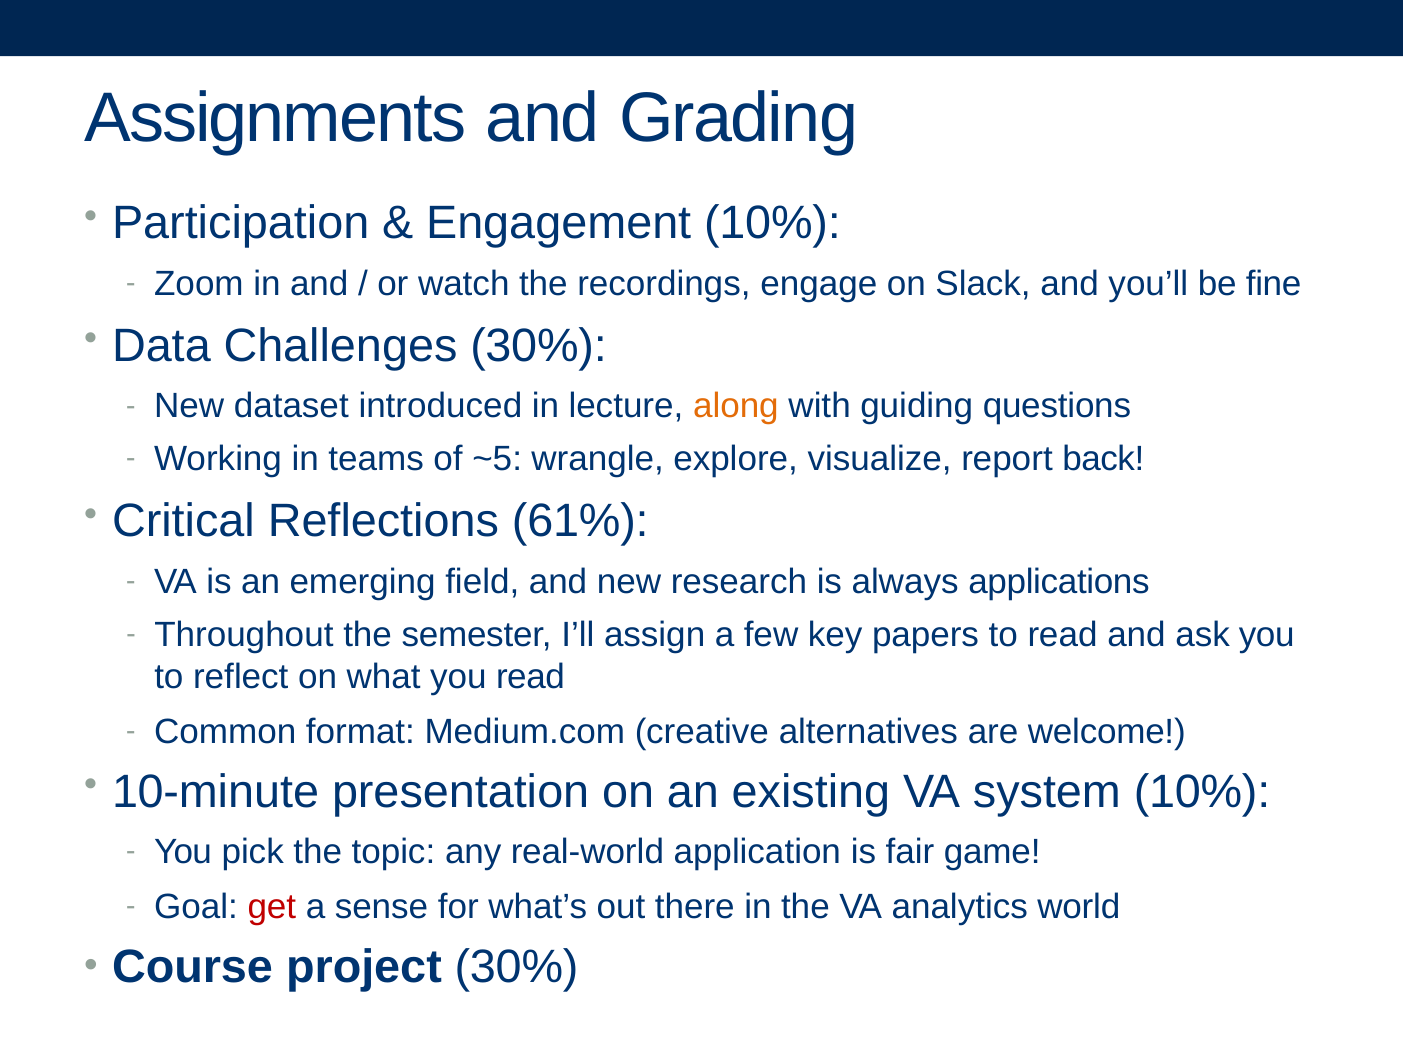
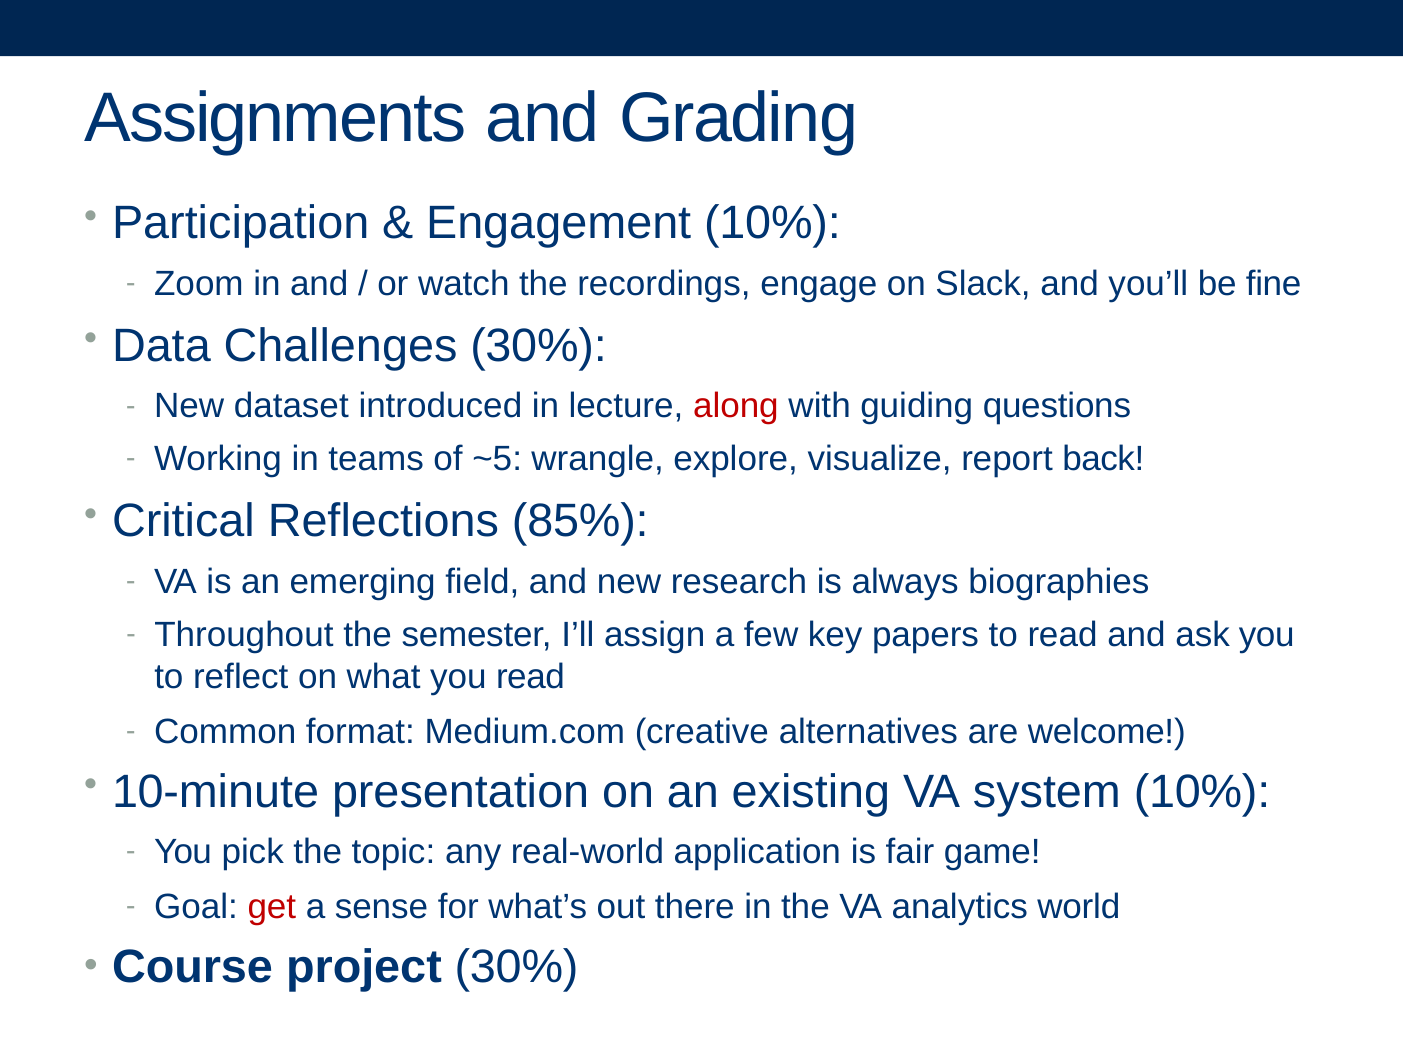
along colour: orange -> red
61%: 61% -> 85%
applications: applications -> biographies
